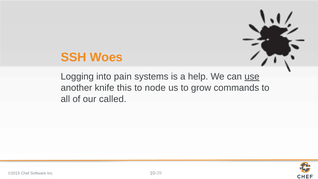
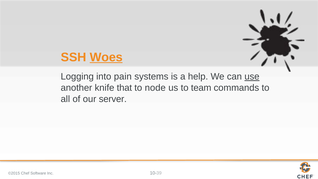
Woes underline: none -> present
this: this -> that
grow: grow -> team
called: called -> server
